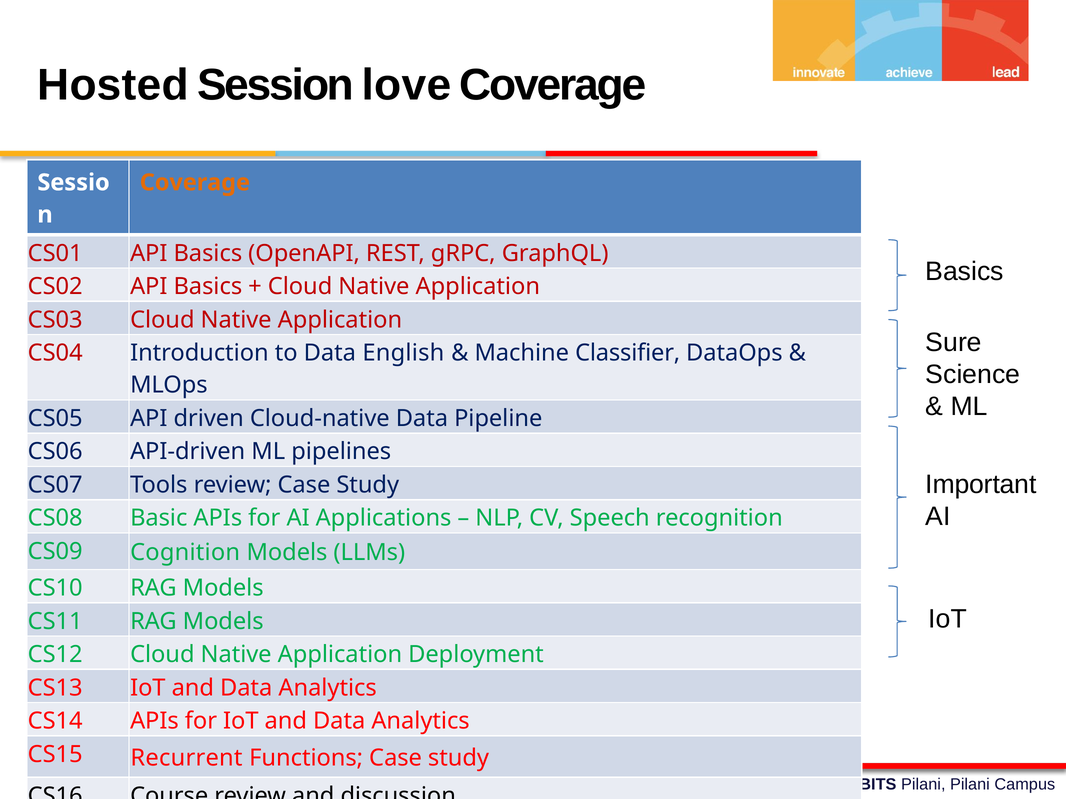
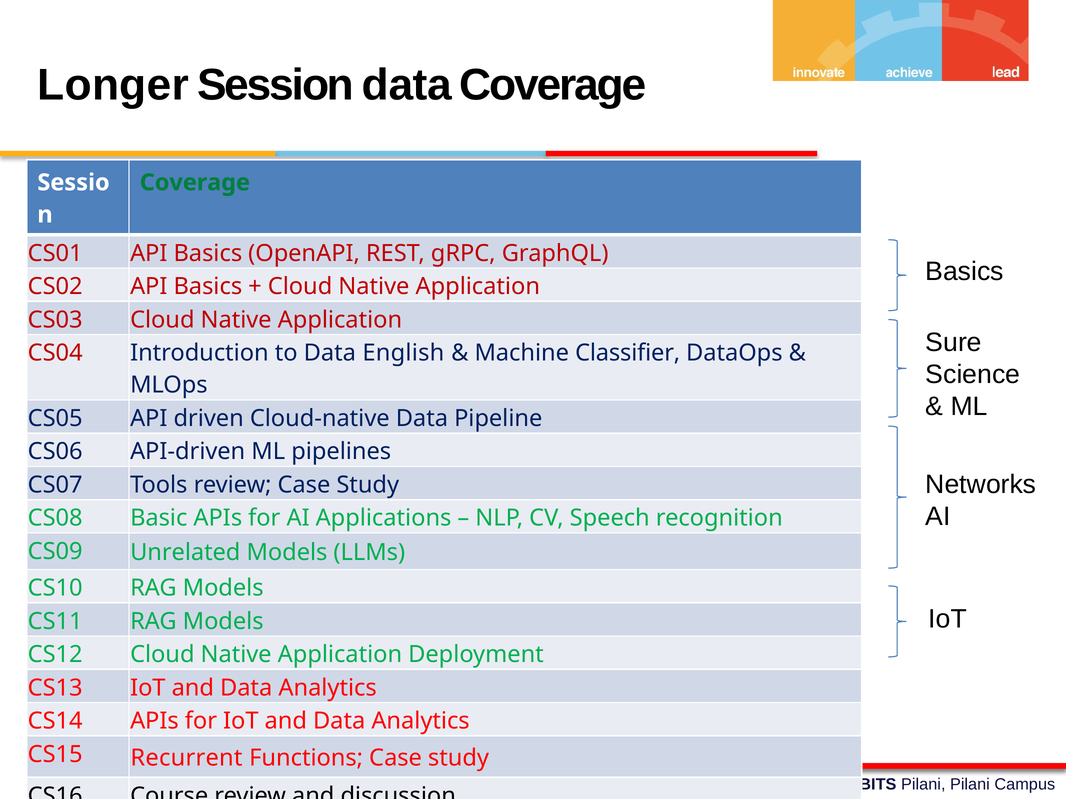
Hosted: Hosted -> Longer
Session love: love -> data
Coverage at (195, 183) colour: orange -> green
Important: Important -> Networks
Cognition: Cognition -> Unrelated
